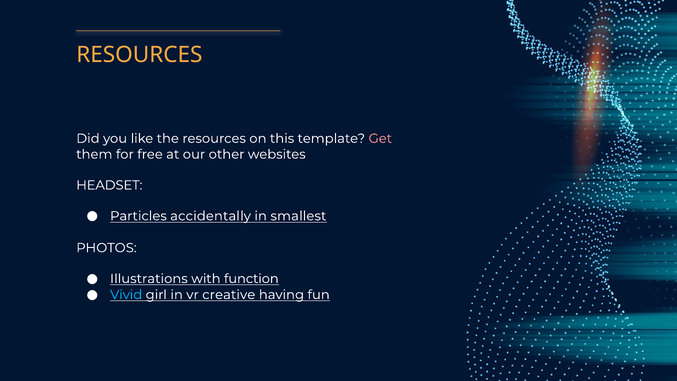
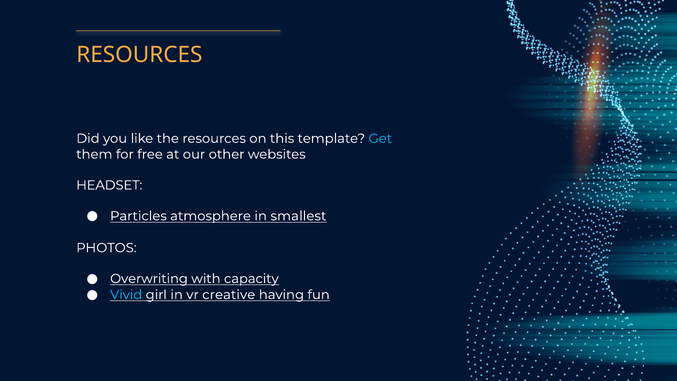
Get colour: pink -> light blue
accidentally: accidentally -> atmosphere
Illustrations: Illustrations -> Overwriting
function: function -> capacity
